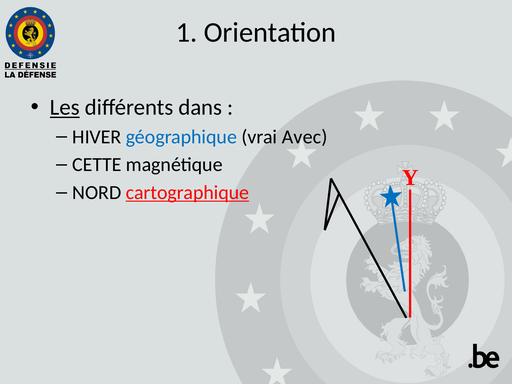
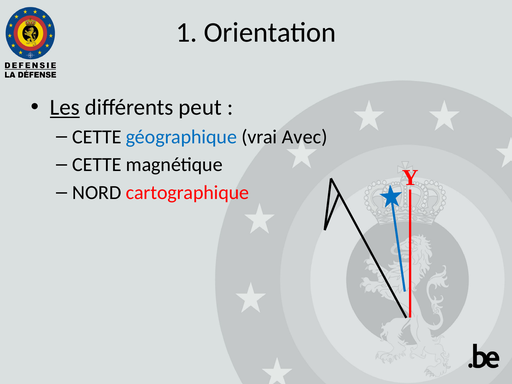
dans: dans -> peut
HIVER at (97, 137): HIVER -> CETTE
cartographique underline: present -> none
